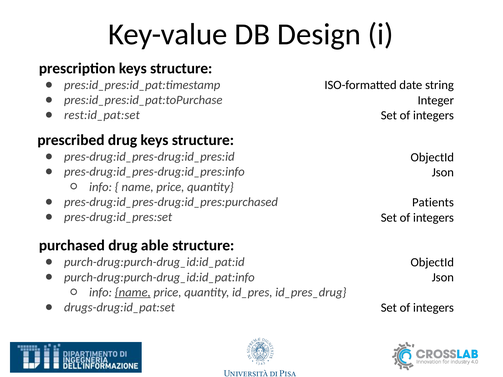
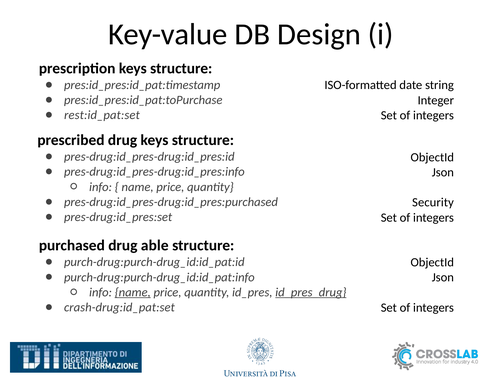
Patients: Patients -> Security
id_pres_drug underline: none -> present
drugs-drug:id_pat:set: drugs-drug:id_pat:set -> crash-drug:id_pat:set
